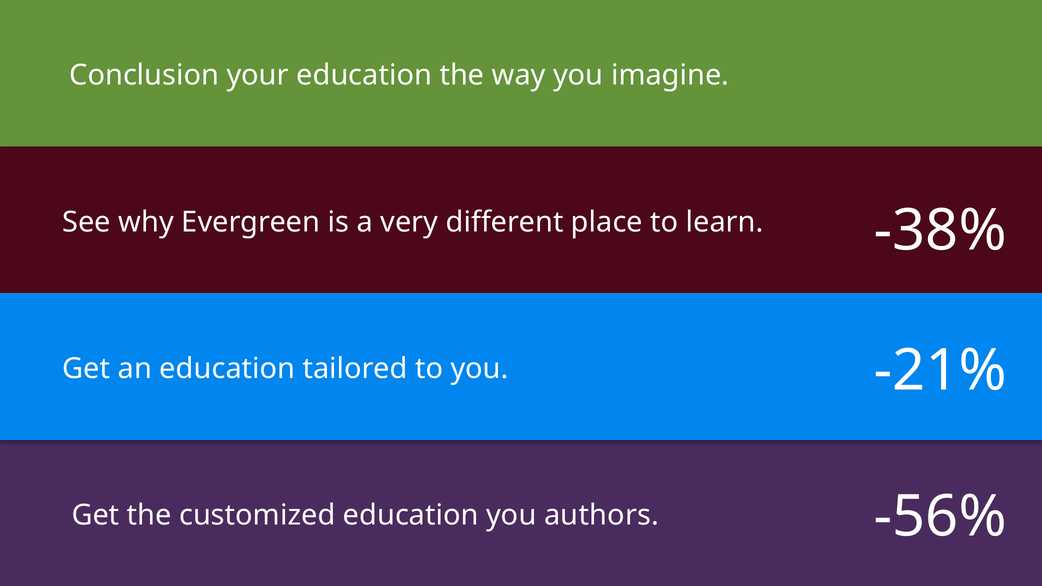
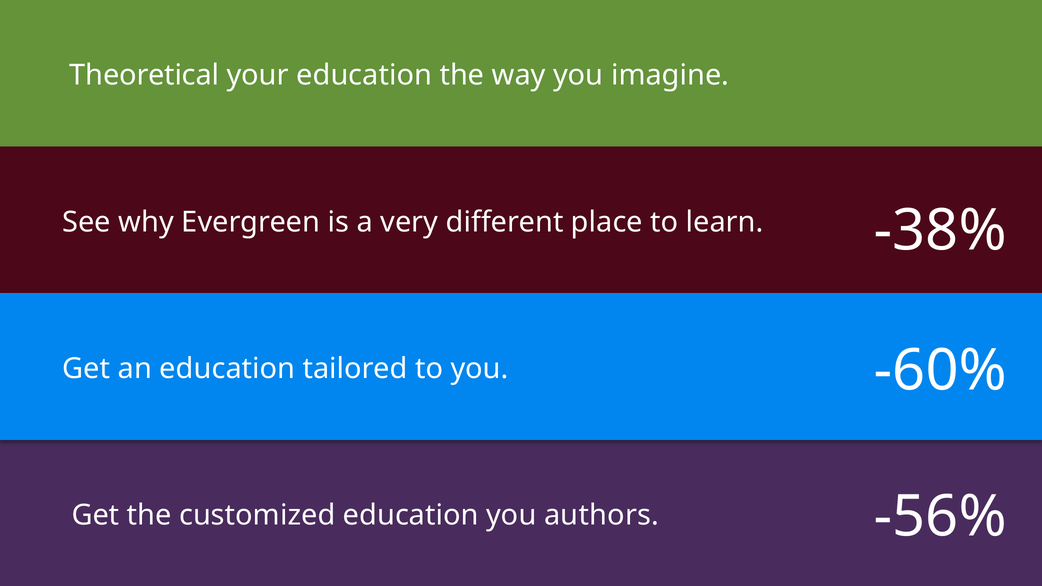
Conclusion: Conclusion -> Theoretical
-21%: -21% -> -60%
